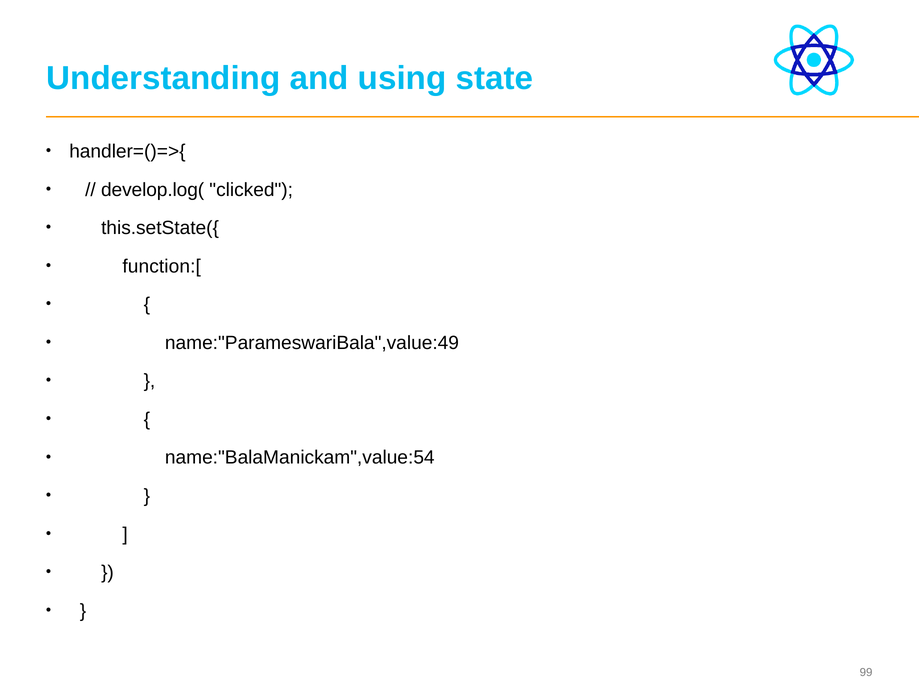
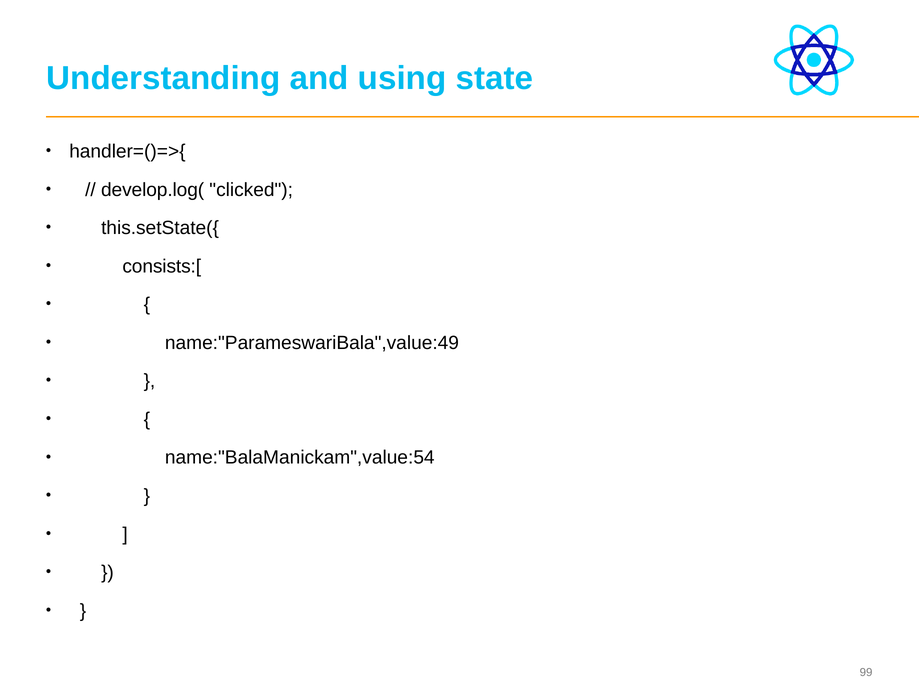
function:[: function:[ -> consists:[
